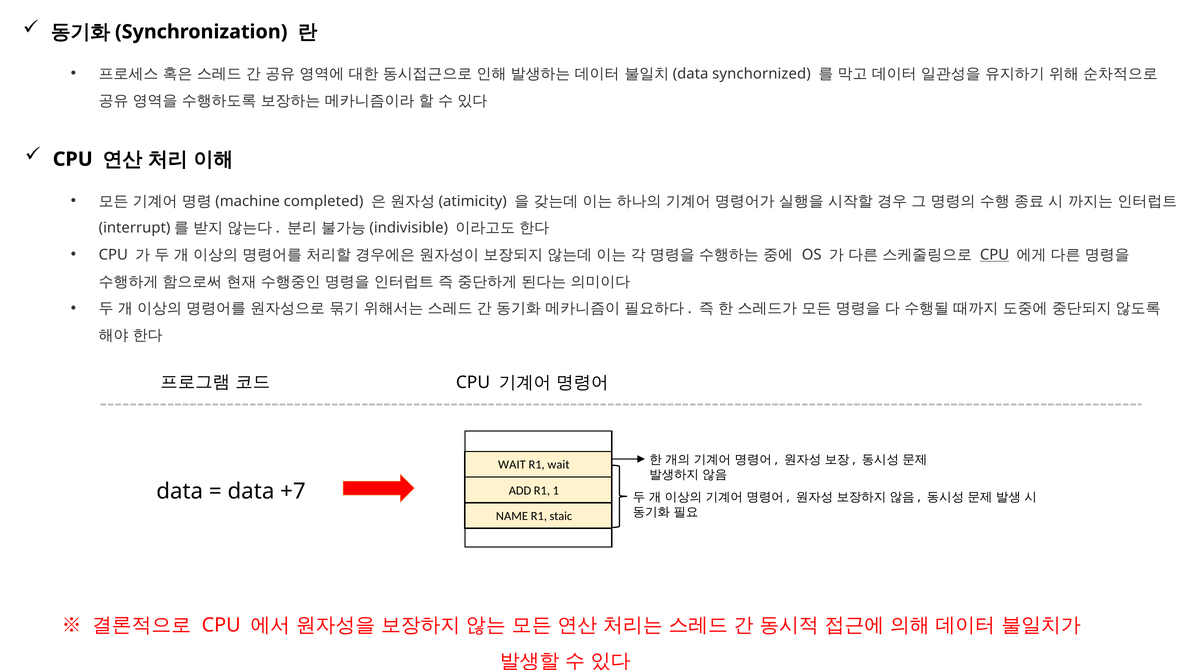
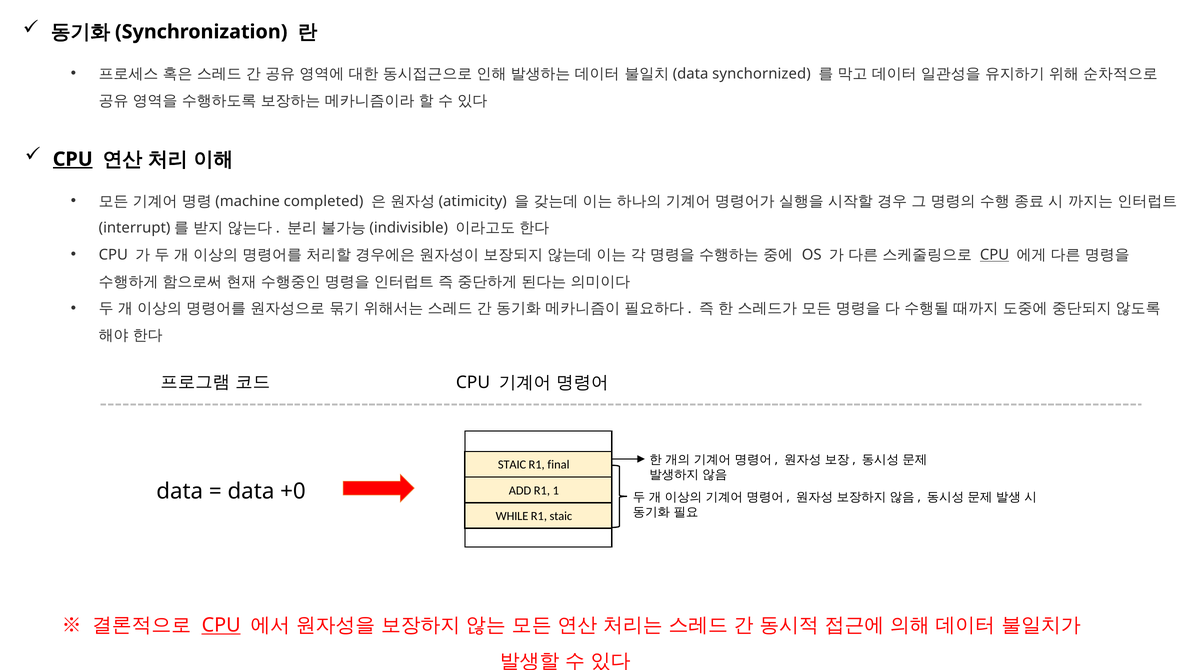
CPU at (73, 159) underline: none -> present
WAIT at (512, 465): WAIT -> STAIC
R1 wait: wait -> final
+7: +7 -> +0
NAME: NAME -> WHILE
CPU at (221, 626) underline: none -> present
